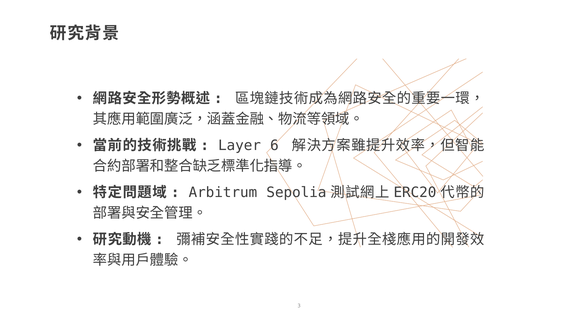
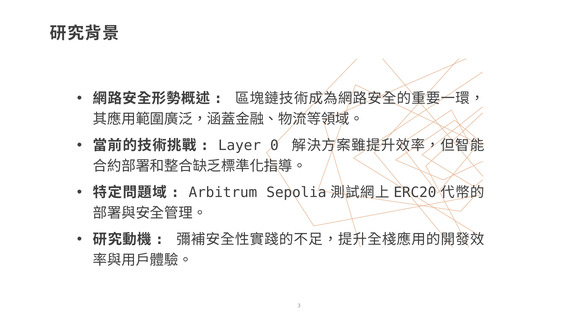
6: 6 -> 0
